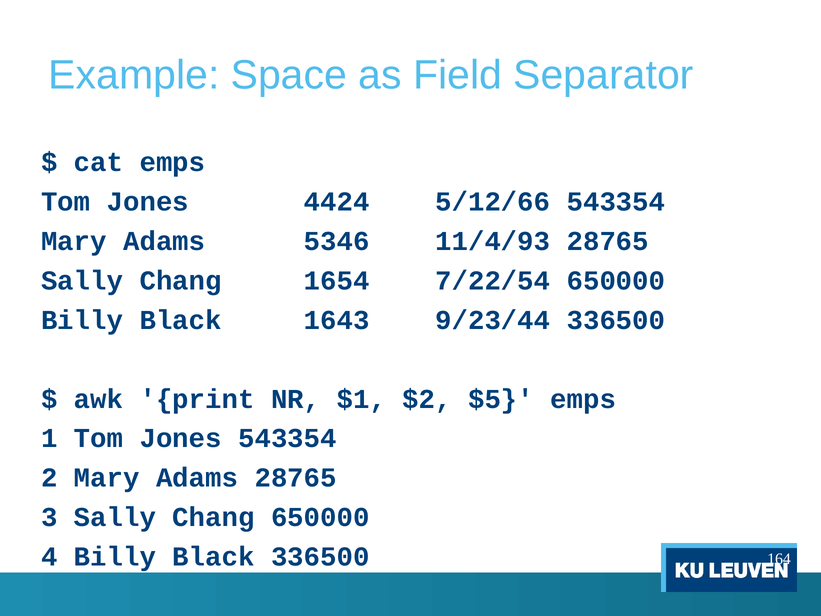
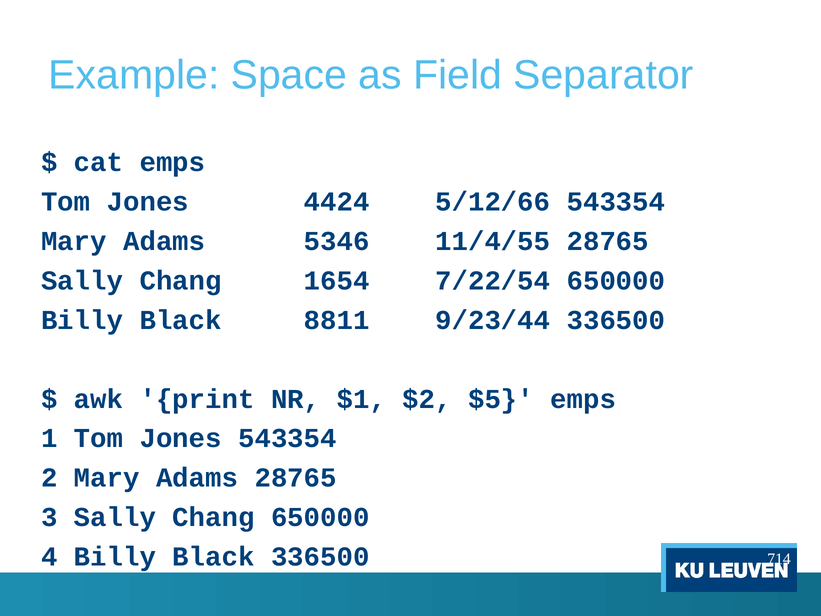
11/4/93: 11/4/93 -> 11/4/55
1643: 1643 -> 8811
164: 164 -> 714
